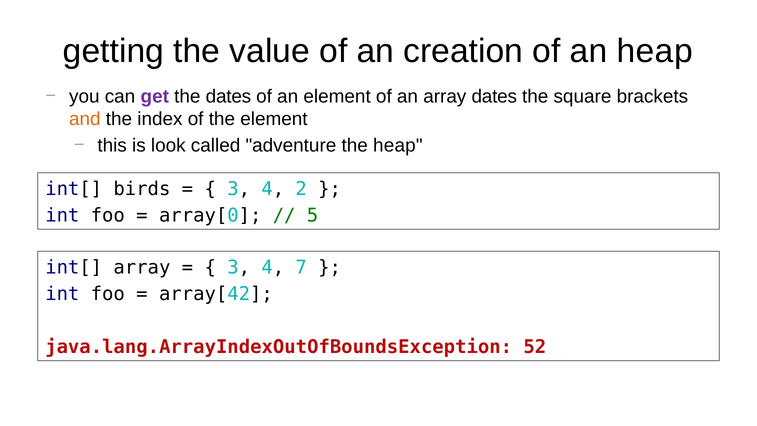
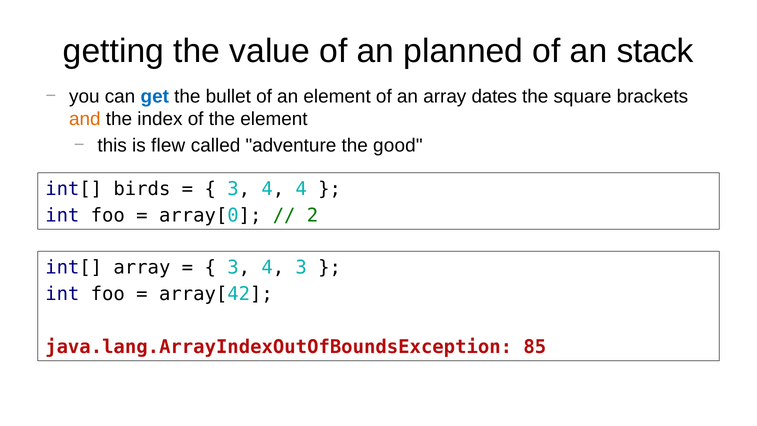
creation: creation -> planned
an heap: heap -> stack
get colour: purple -> blue
the dates: dates -> bullet
look: look -> flew
the heap: heap -> good
4 2: 2 -> 4
5: 5 -> 2
4 7: 7 -> 3
52: 52 -> 85
